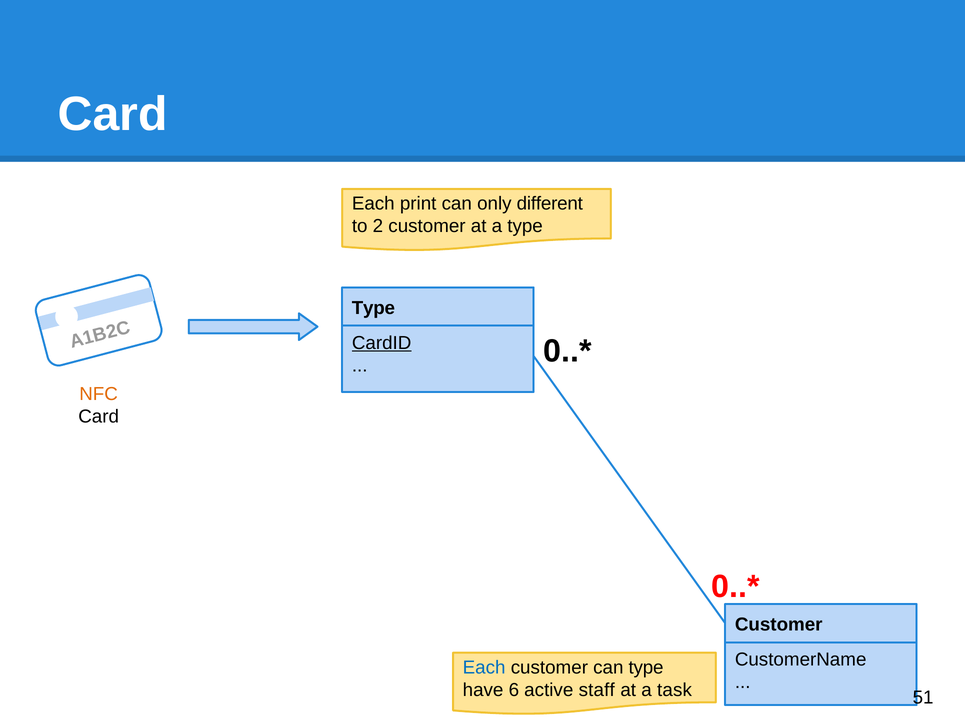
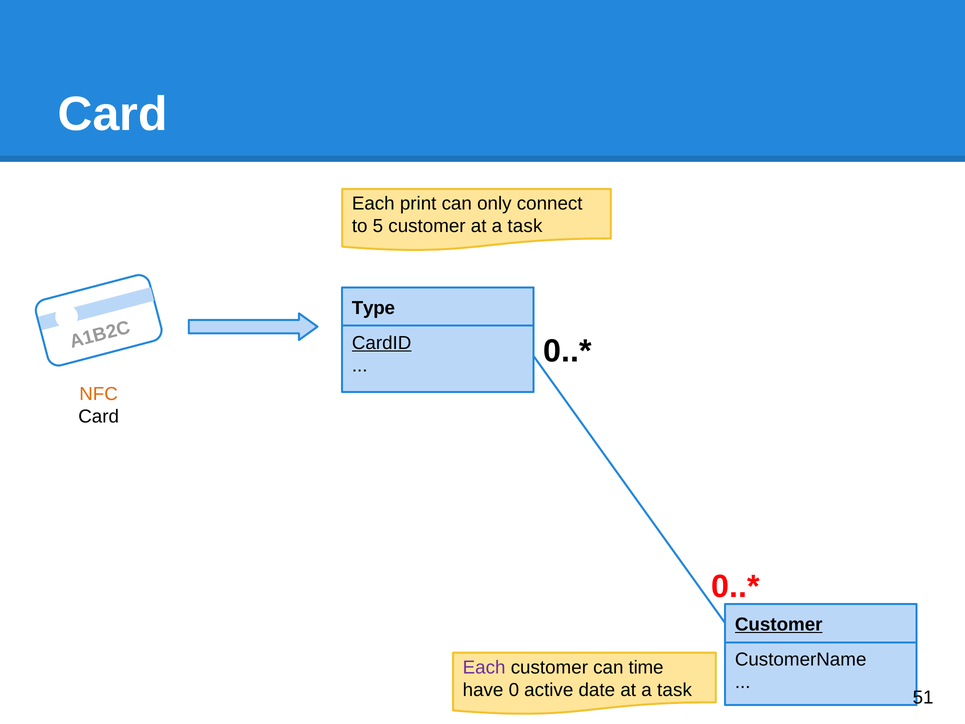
different: different -> connect
2: 2 -> 5
customer at a type: type -> task
Customer at (779, 624) underline: none -> present
Each at (484, 667) colour: blue -> purple
can type: type -> time
6: 6 -> 0
staff: staff -> date
